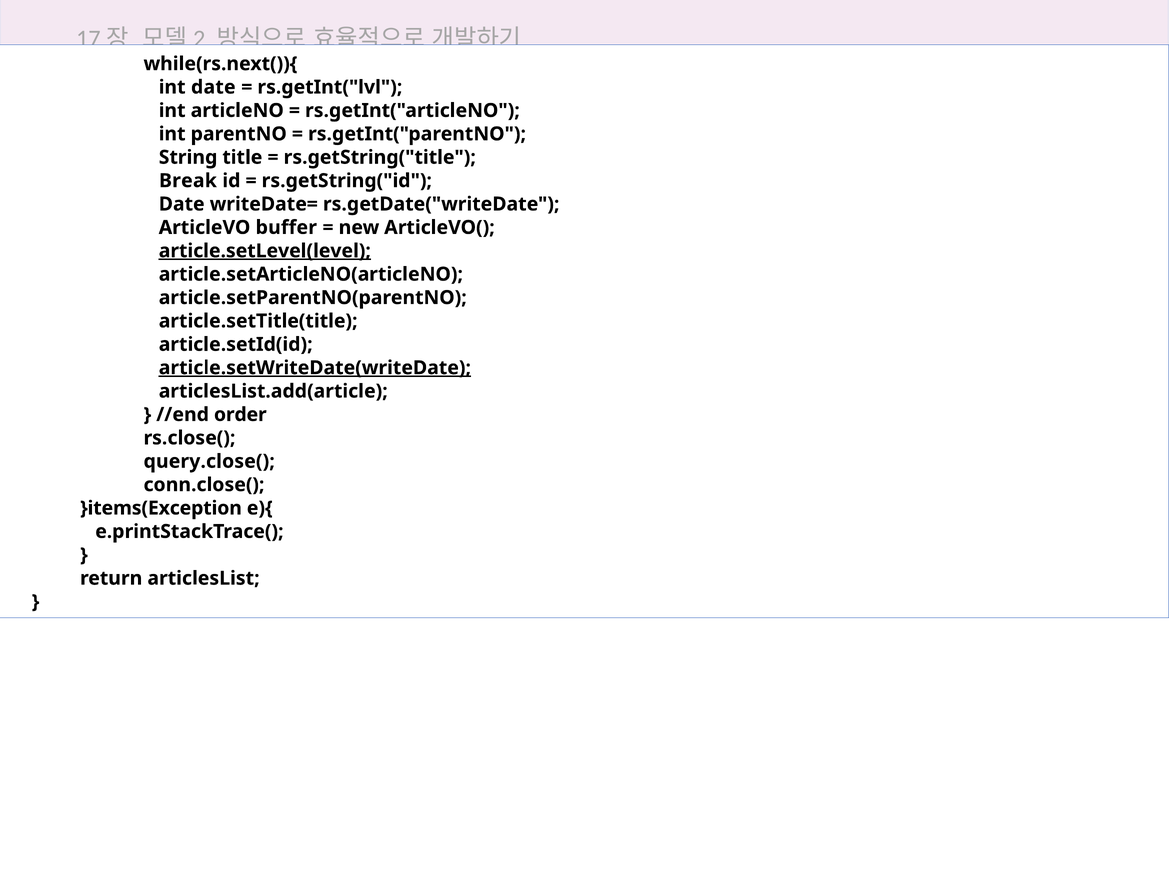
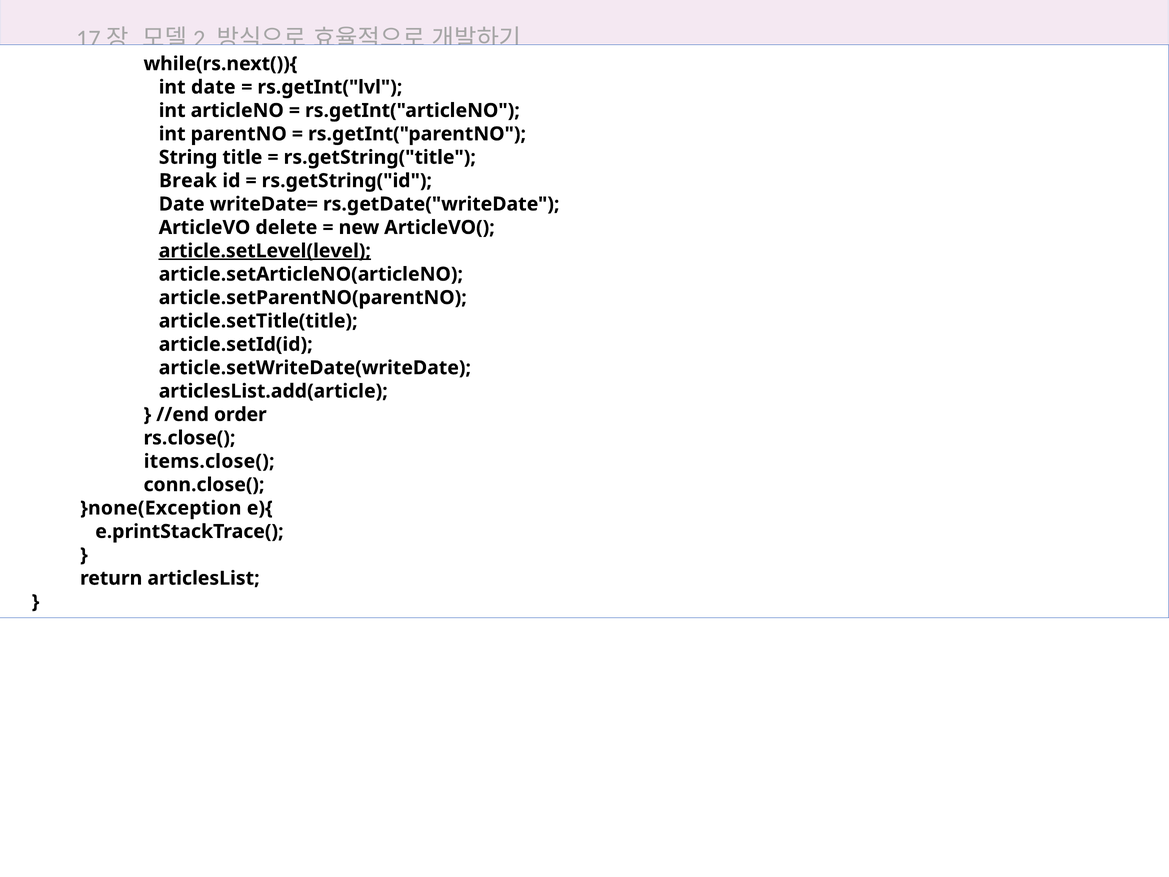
buffer: buffer -> delete
article.setWriteDate(writeDate underline: present -> none
query.close(: query.close( -> items.close(
}items(Exception: }items(Exception -> }none(Exception
